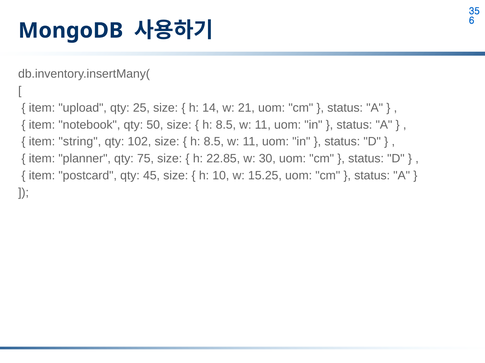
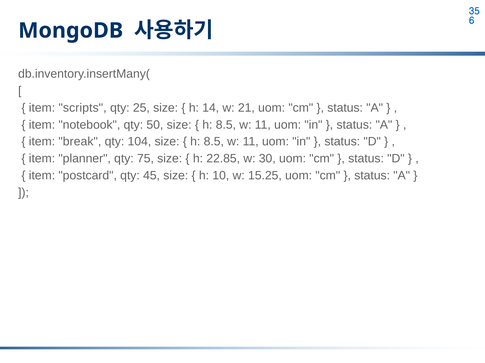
upload: upload -> scripts
string: string -> break
102: 102 -> 104
